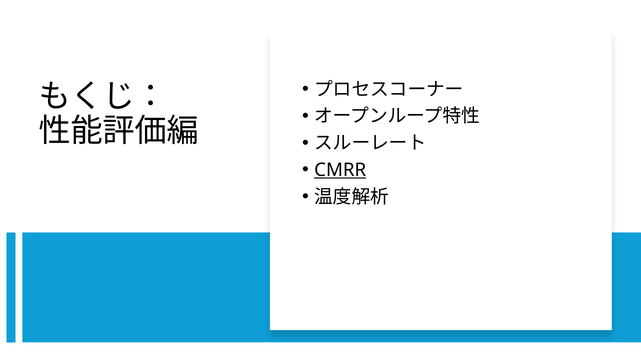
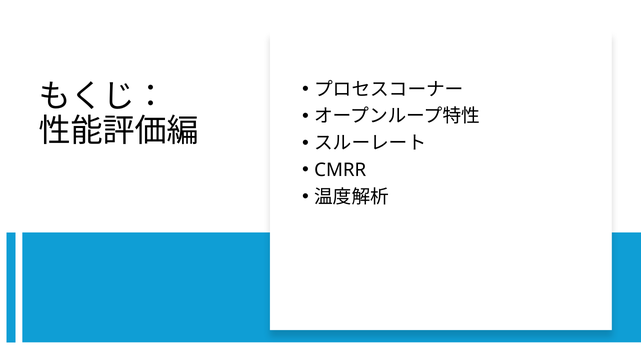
CMRR underline: present -> none
